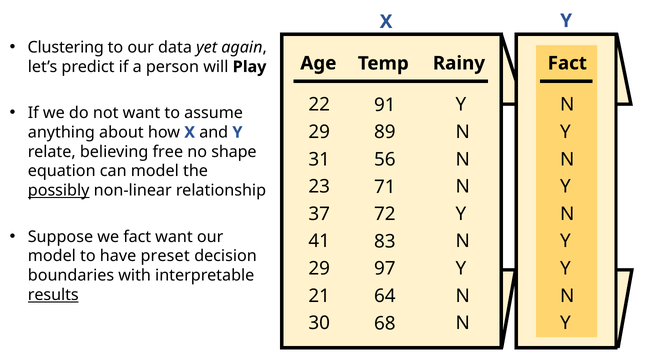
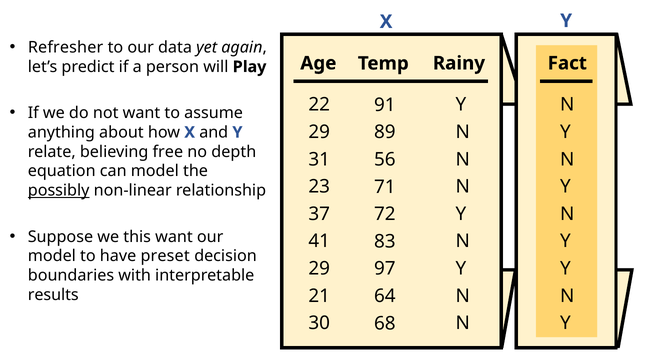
Clustering: Clustering -> Refresher
shape: shape -> depth
we fact: fact -> this
results underline: present -> none
